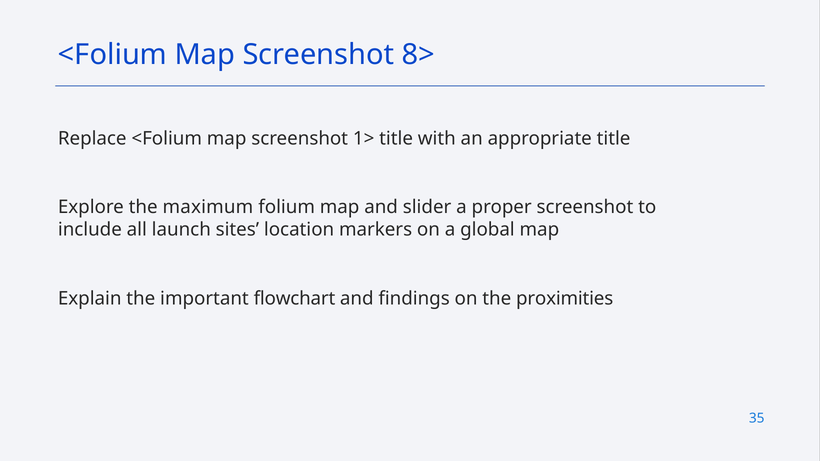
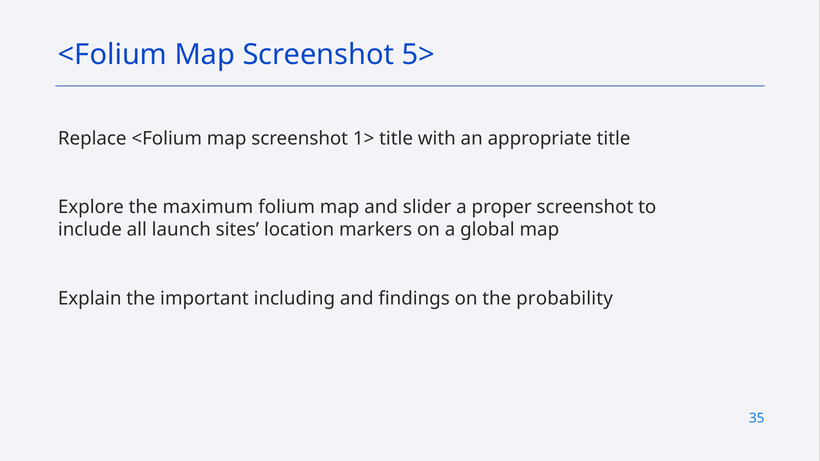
8>: 8> -> 5>
flowchart: flowchart -> including
proximities: proximities -> probability
